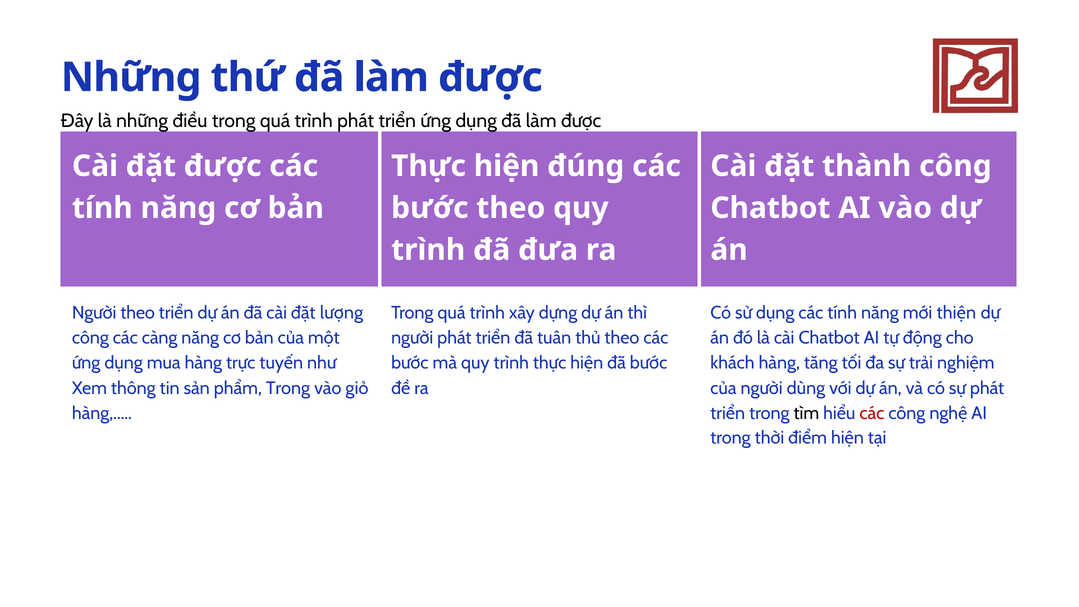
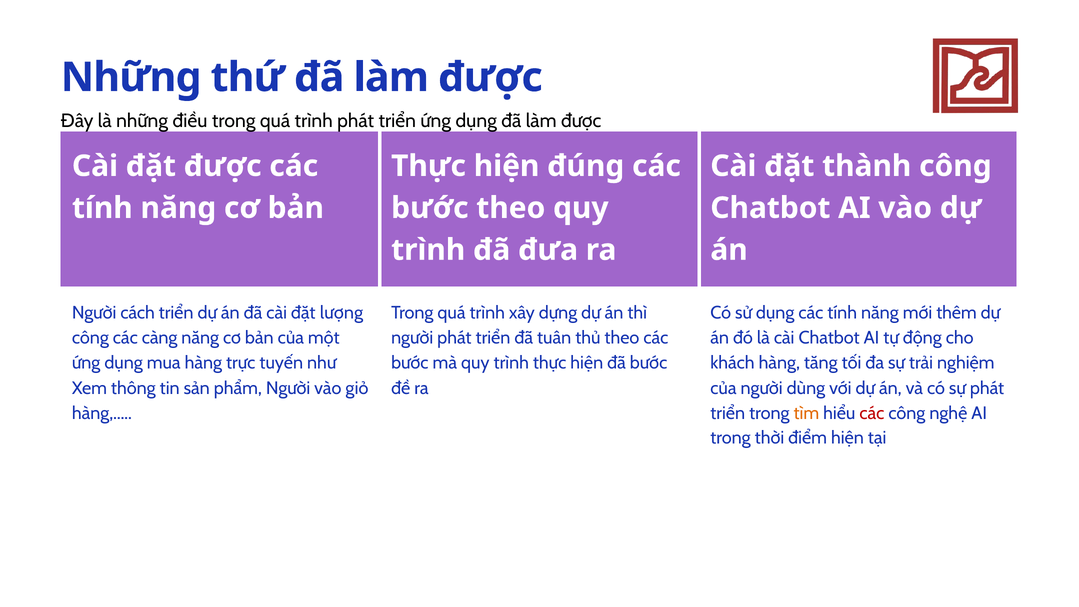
Người theo: theo -> cách
thiện: thiện -> thêm
phẩm Trong: Trong -> Người
tìm colour: black -> orange
